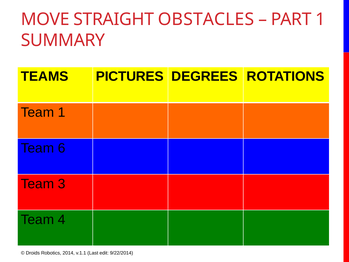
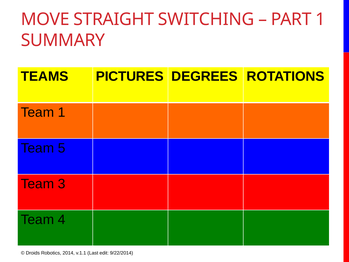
OBSTACLES: OBSTACLES -> SWITCHING
6: 6 -> 5
